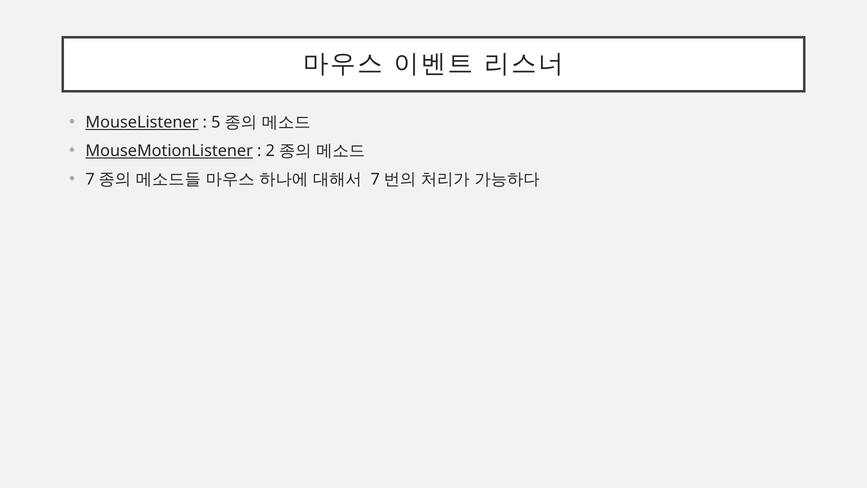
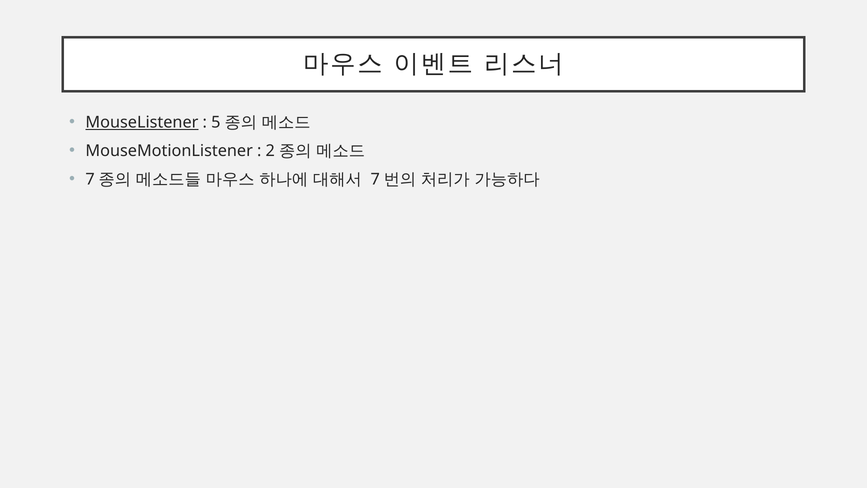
MouseMotionListener underline: present -> none
